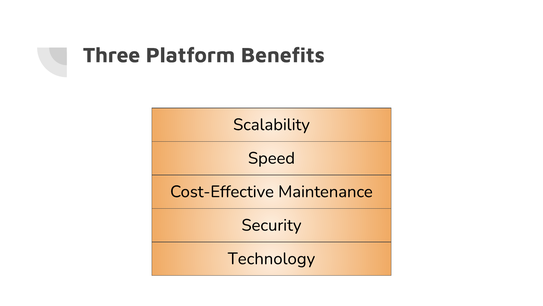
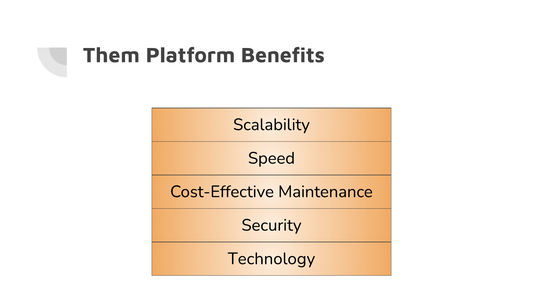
Three: Three -> Them
